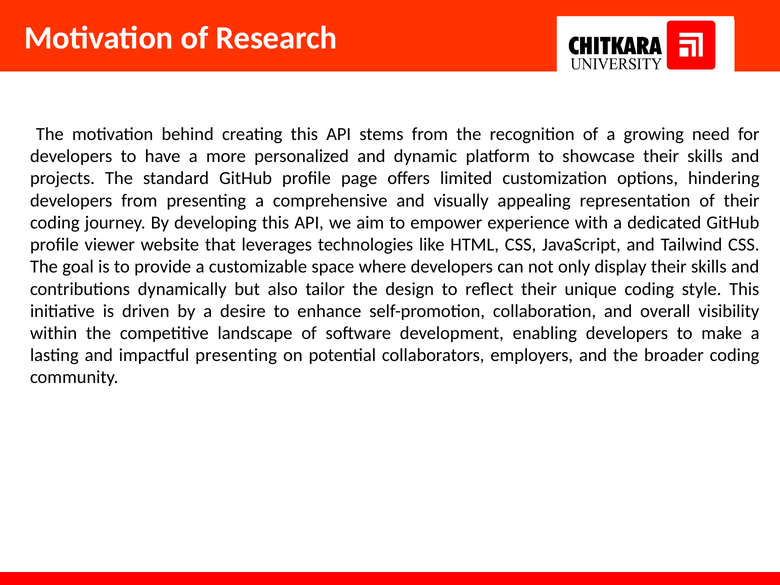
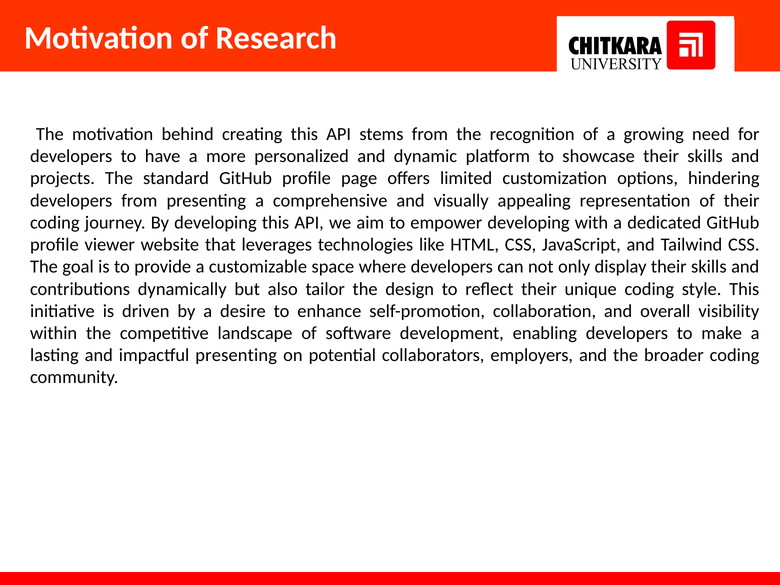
empower experience: experience -> developing
